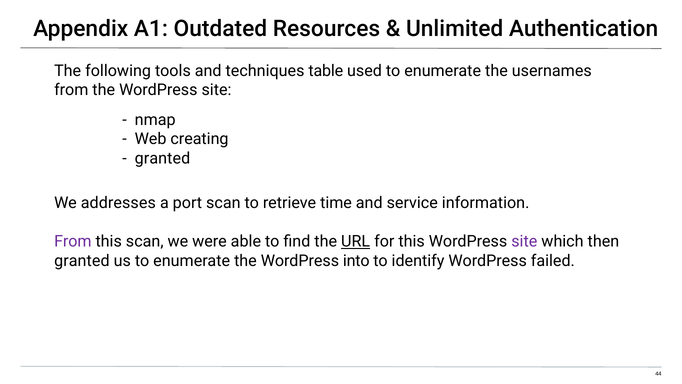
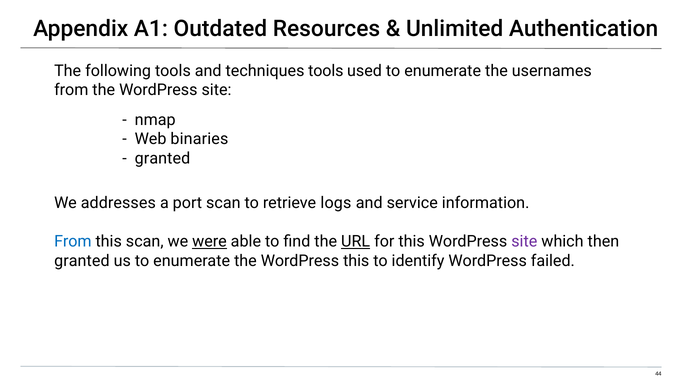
techniques table: table -> tools
creating: creating -> binaries
time: time -> logs
From at (73, 241) colour: purple -> blue
were underline: none -> present
WordPress into: into -> this
